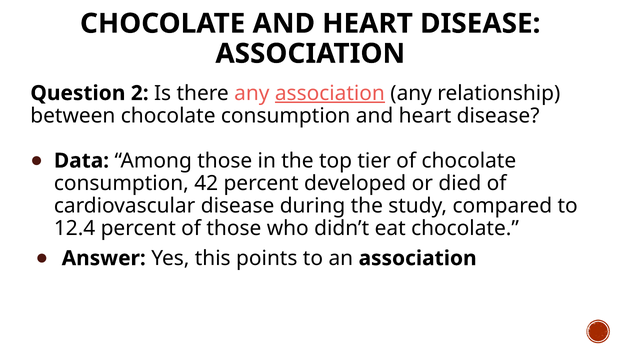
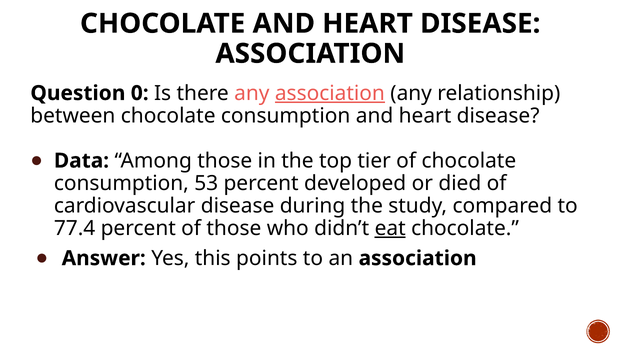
2: 2 -> 0
42: 42 -> 53
12.4: 12.4 -> 77.4
eat underline: none -> present
